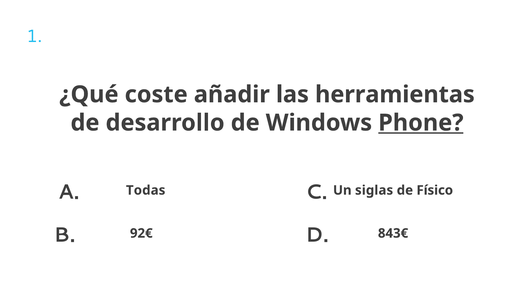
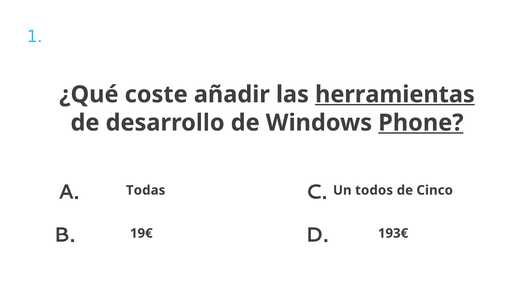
herramientas underline: none -> present
siglas: siglas -> todos
Físico: Físico -> Cinco
92€: 92€ -> 19€
843€: 843€ -> 193€
